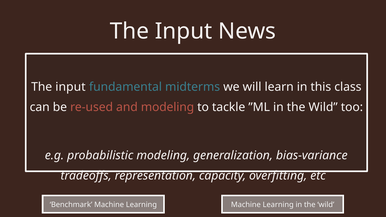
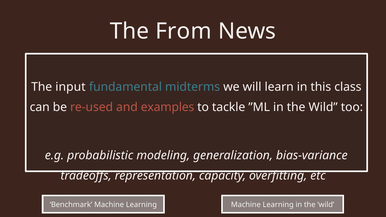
Input at (184, 31): Input -> From
and modeling: modeling -> examples
